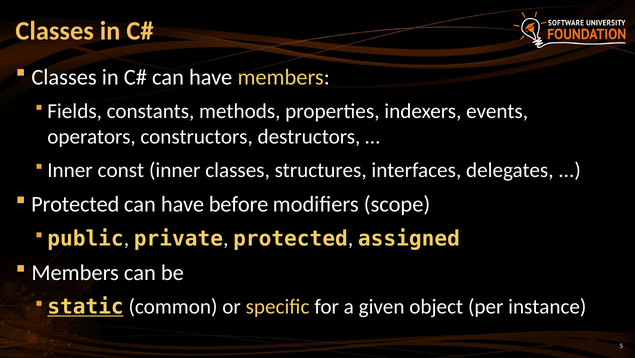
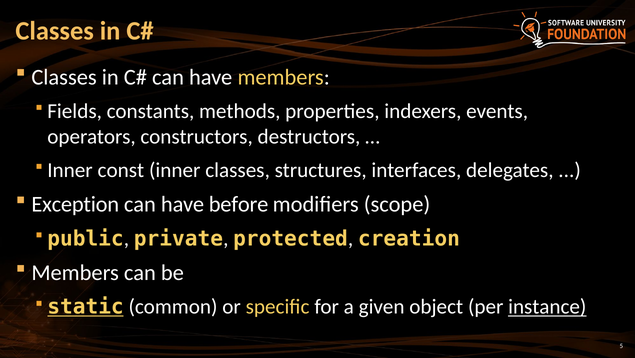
Protected at (75, 204): Protected -> Exception
assigned: assigned -> creation
instance underline: none -> present
